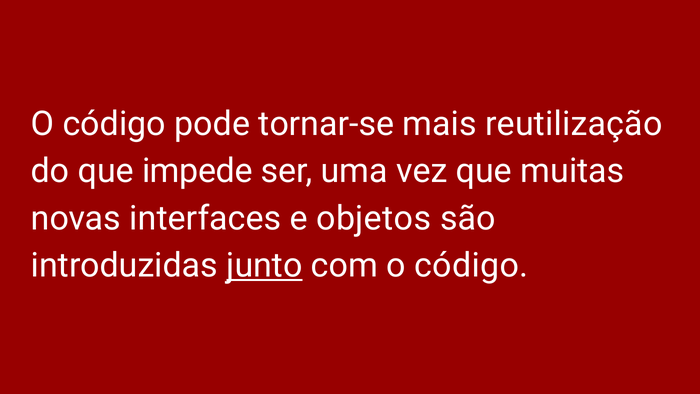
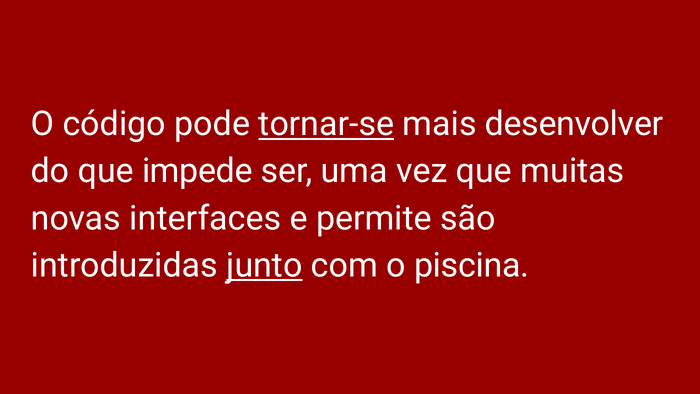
tornar-se underline: none -> present
reutilização: reutilização -> desenvolver
objetos: objetos -> permite
com o código: código -> piscina
